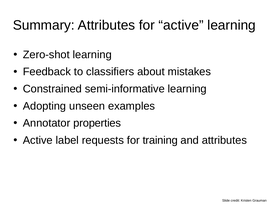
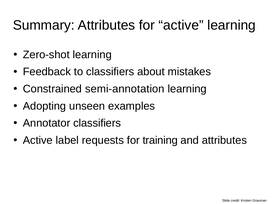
semi-informative: semi-informative -> semi-annotation
Annotator properties: properties -> classifiers
